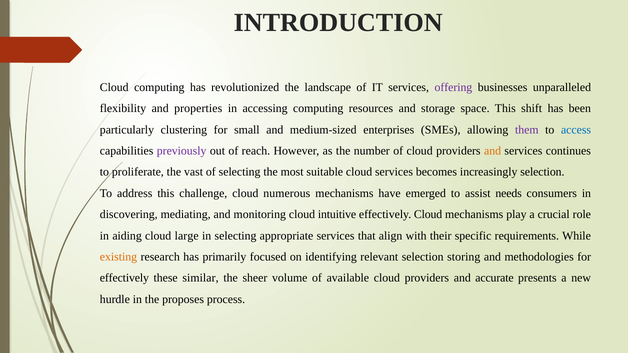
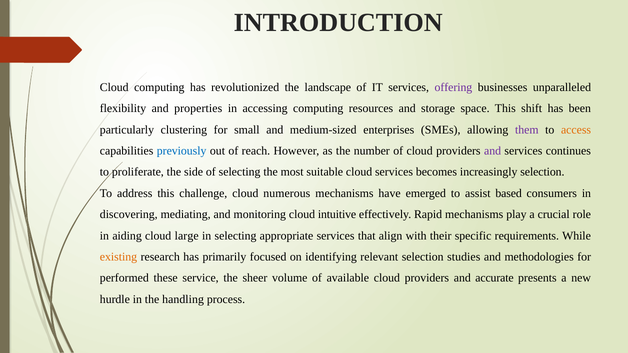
access colour: blue -> orange
previously colour: purple -> blue
and at (493, 151) colour: orange -> purple
vast: vast -> side
needs: needs -> based
effectively Cloud: Cloud -> Rapid
storing: storing -> studies
effectively at (124, 278): effectively -> performed
similar: similar -> service
proposes: proposes -> handling
